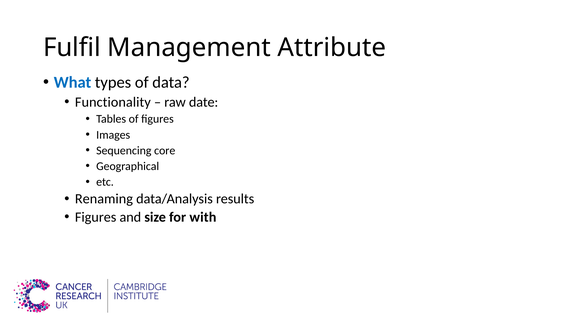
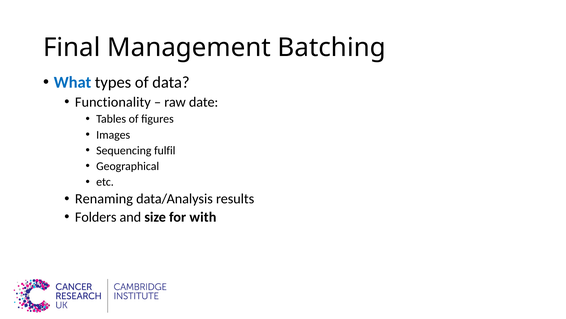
Fulfil: Fulfil -> Final
Attribute: Attribute -> Batching
core: core -> fulfil
Figures at (96, 217): Figures -> Folders
